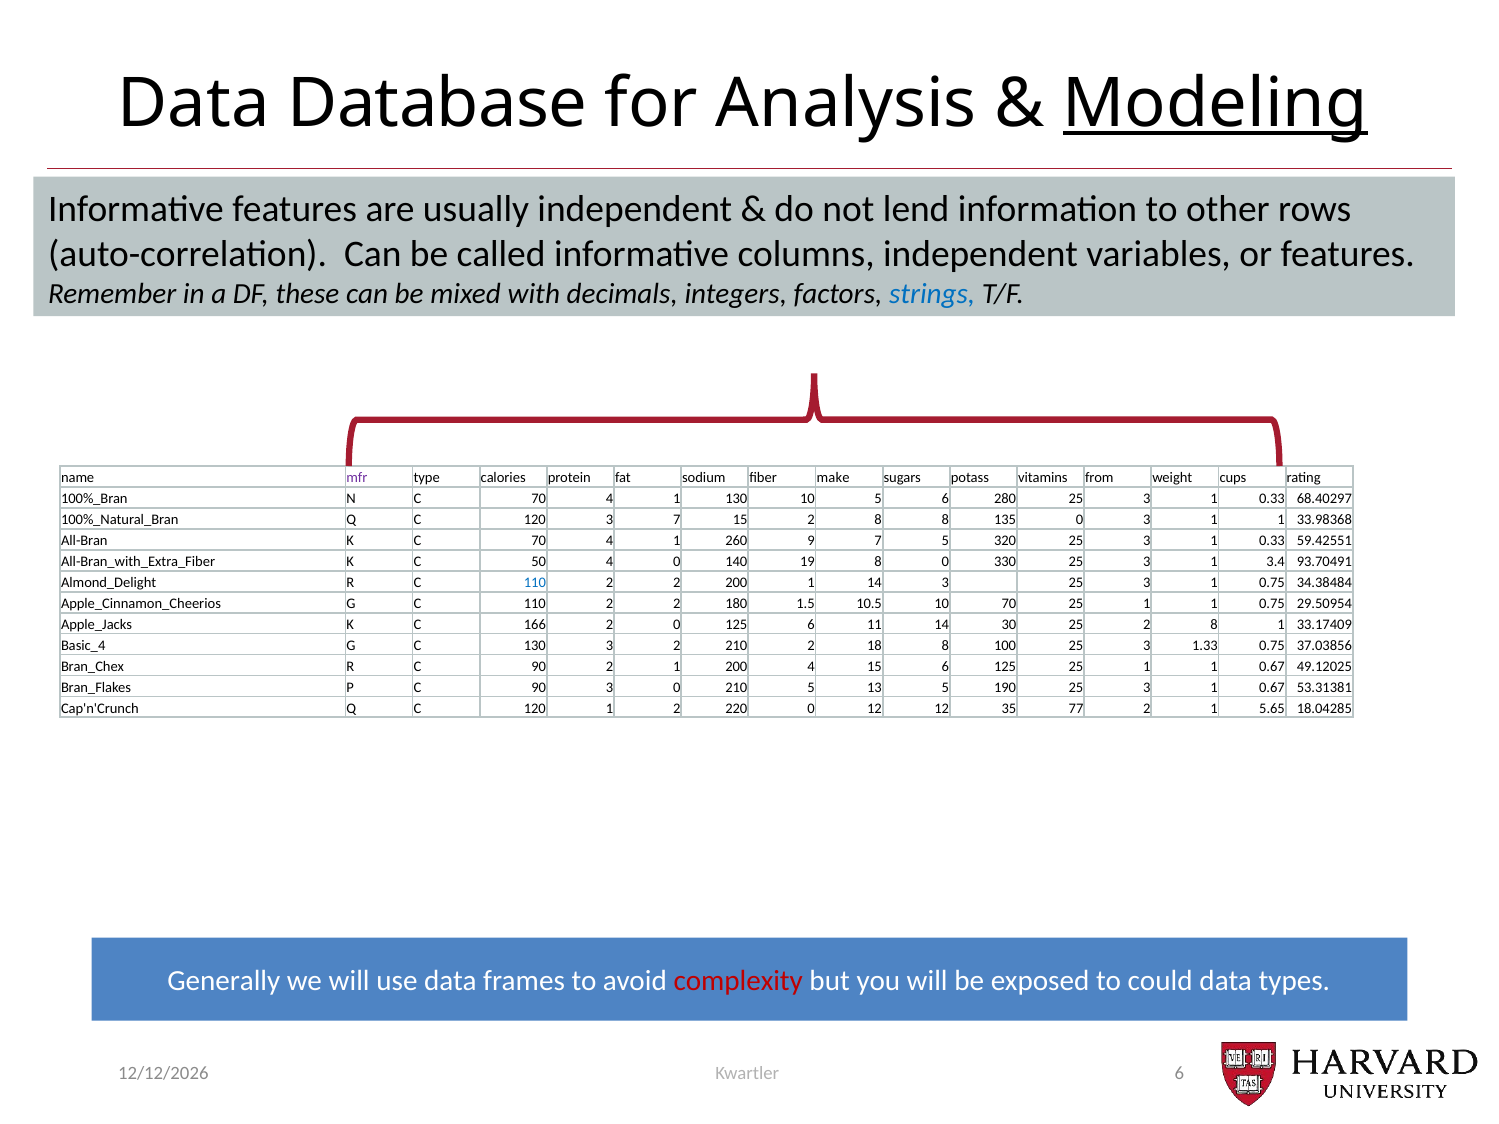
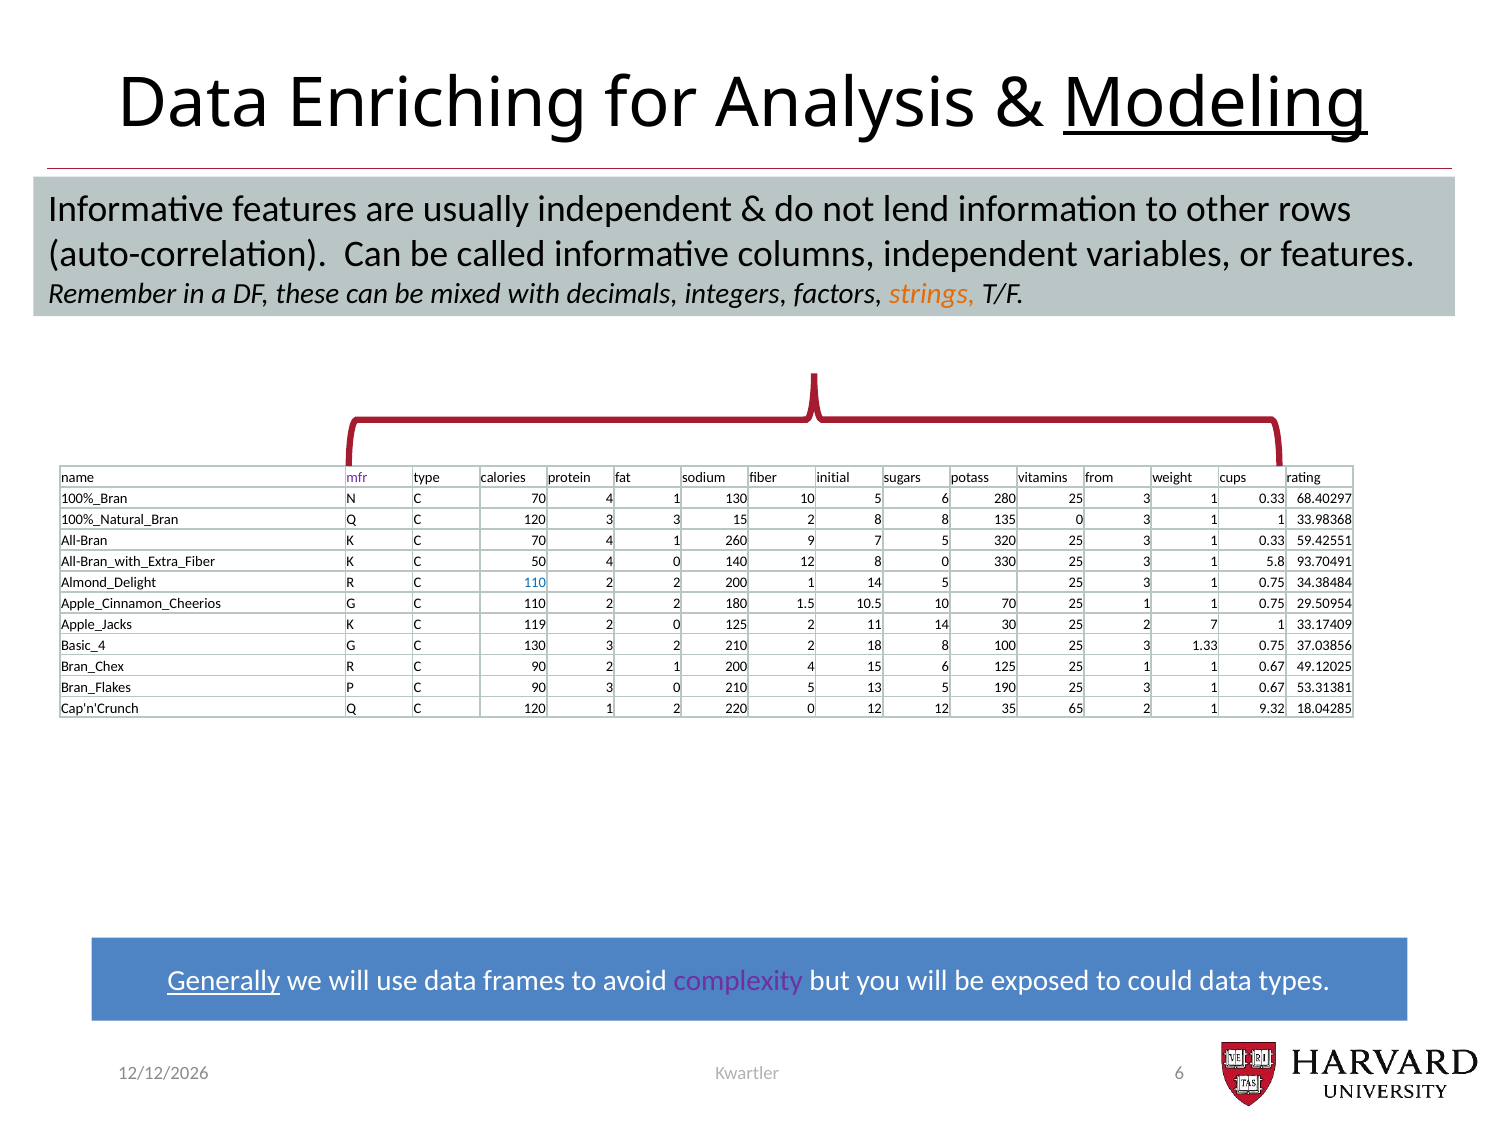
Database: Database -> Enriching
strings colour: blue -> orange
make: make -> initial
3 7: 7 -> 3
140 19: 19 -> 12
3.4: 3.4 -> 5.8
14 3: 3 -> 5
166: 166 -> 119
125 6: 6 -> 2
25 2 8: 8 -> 7
77: 77 -> 65
5.65: 5.65 -> 9.32
Generally underline: none -> present
complexity colour: red -> purple
